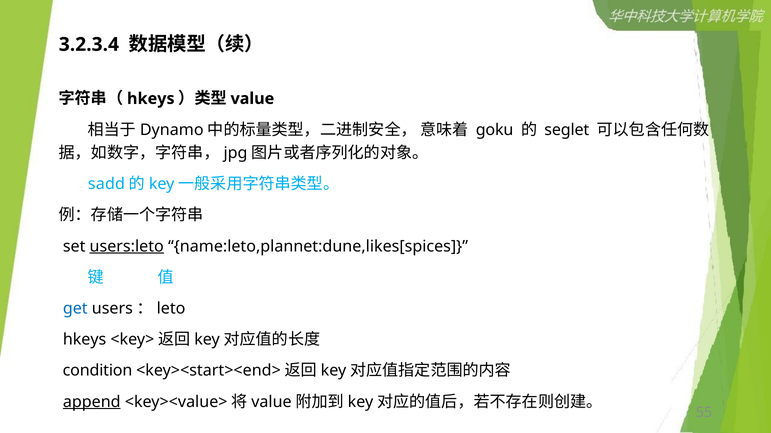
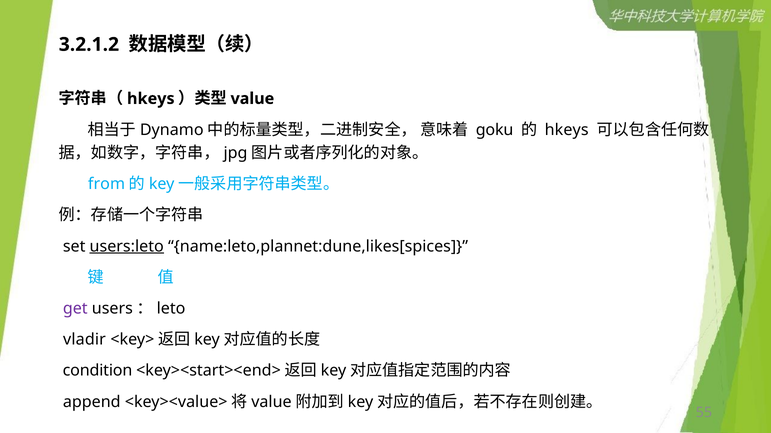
3.2.3.4: 3.2.3.4 -> 3.2.1.2
seglet at (567, 130): seglet -> hkeys
sadd: sadd -> from
get colour: blue -> purple
hkeys at (85, 340): hkeys -> vladir
append underline: present -> none
